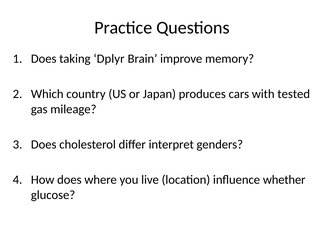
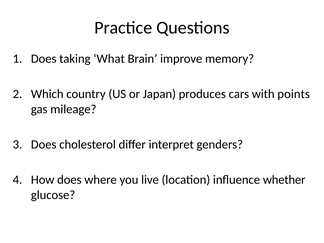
Dplyr: Dplyr -> What
tested: tested -> points
